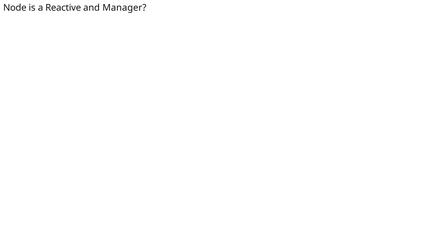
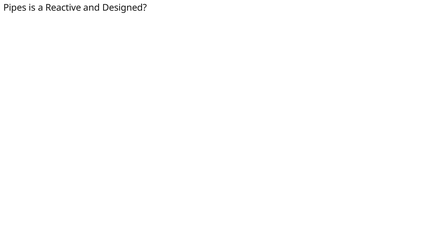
Node: Node -> Pipes
Manager: Manager -> Designed
